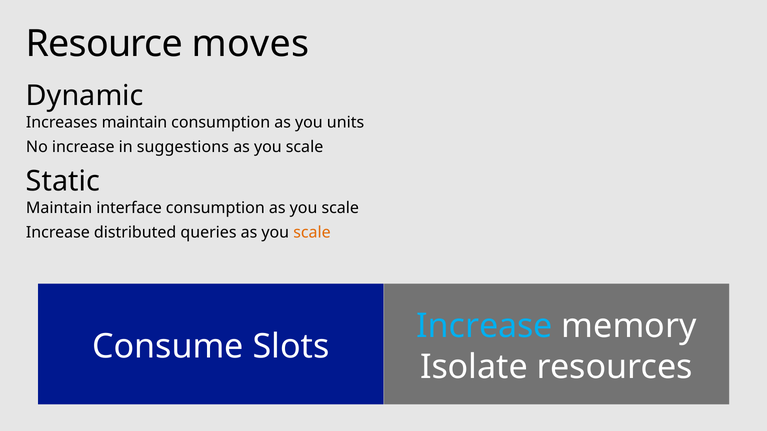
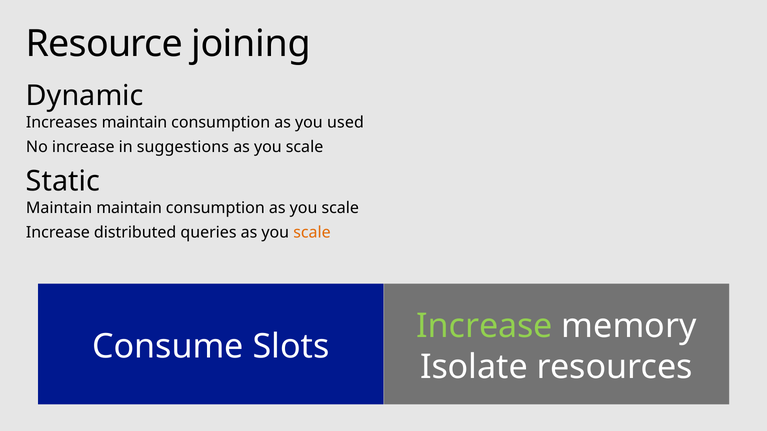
moves: moves -> joining
units: units -> used
Maintain interface: interface -> maintain
Increase at (484, 326) colour: light blue -> light green
